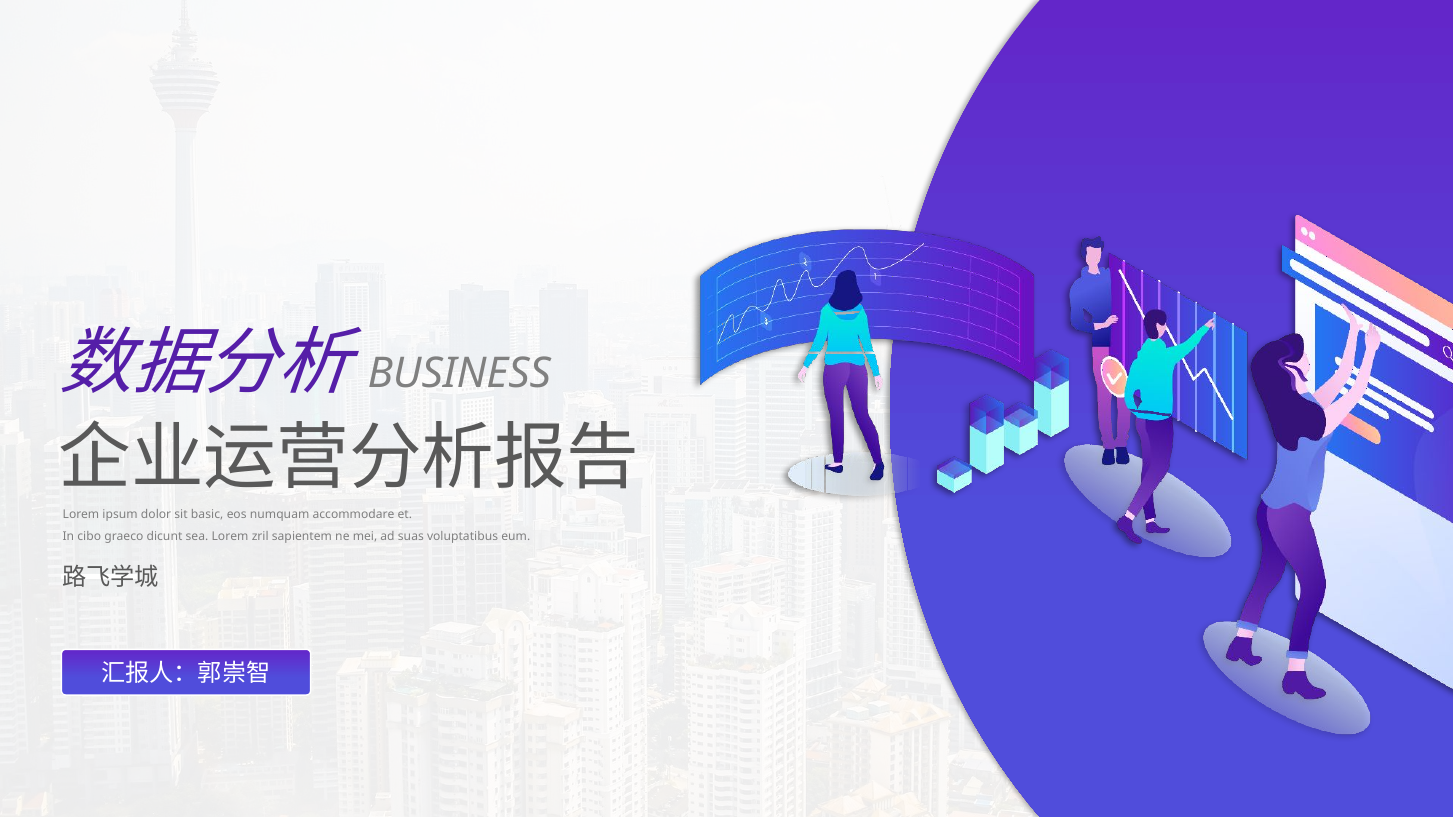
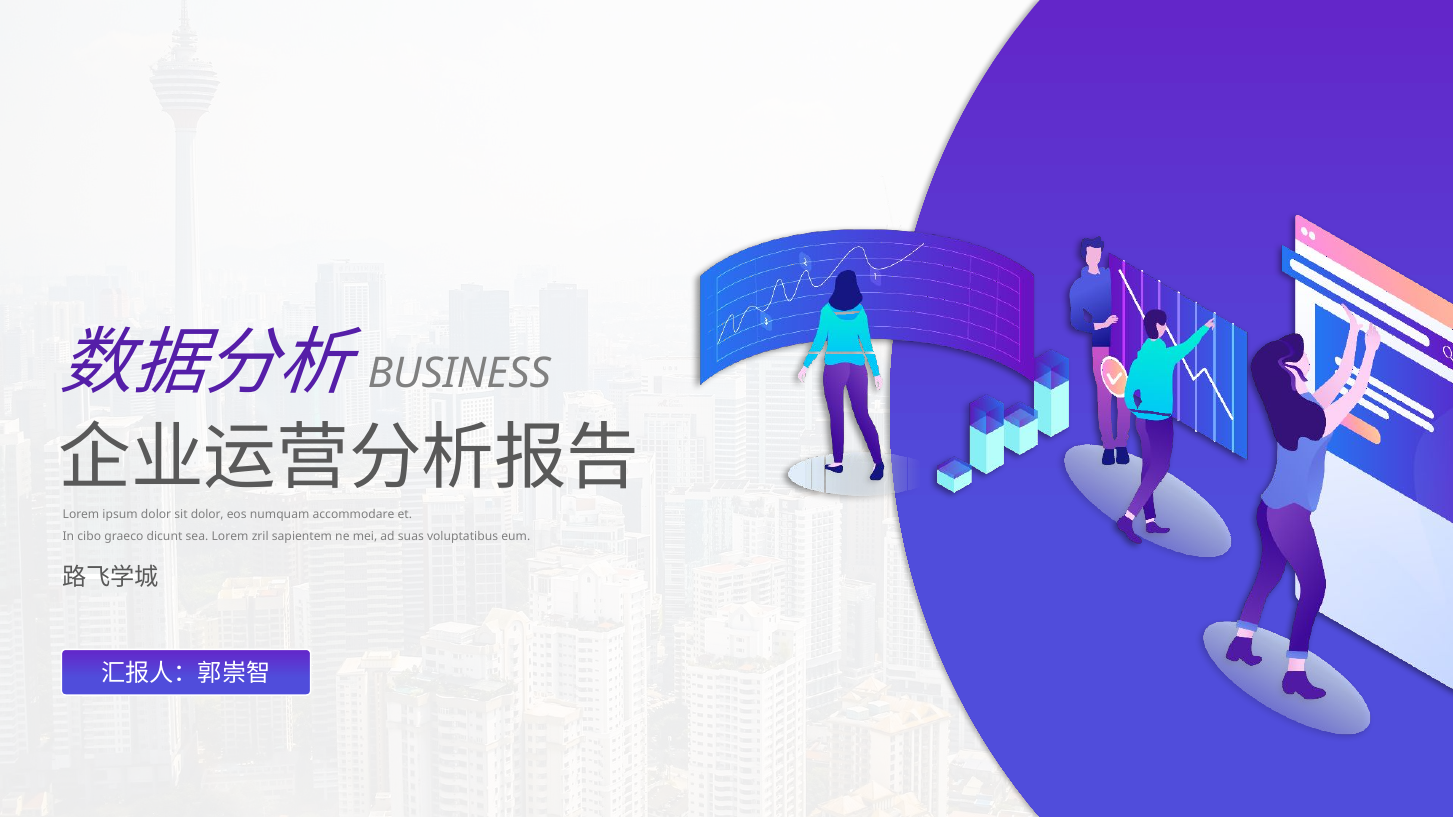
sit basic: basic -> dolor
